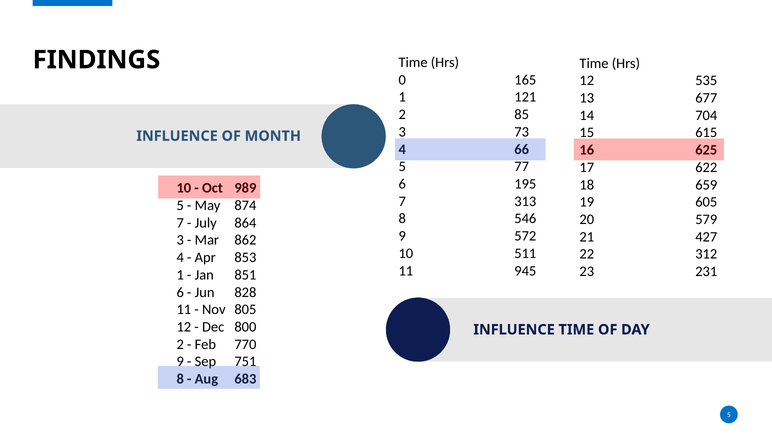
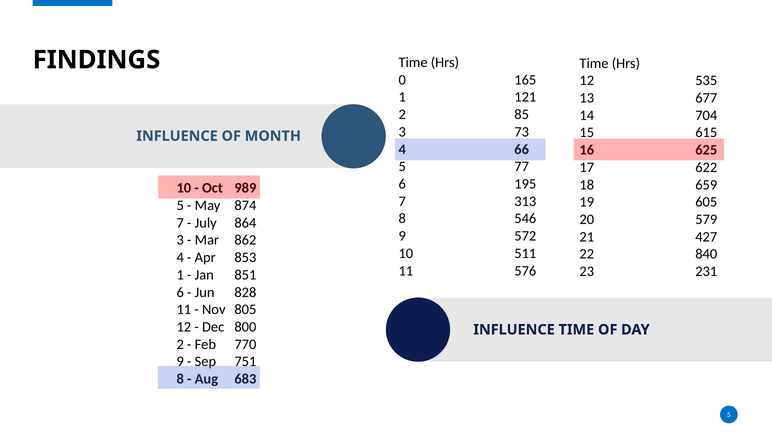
312: 312 -> 840
945: 945 -> 576
